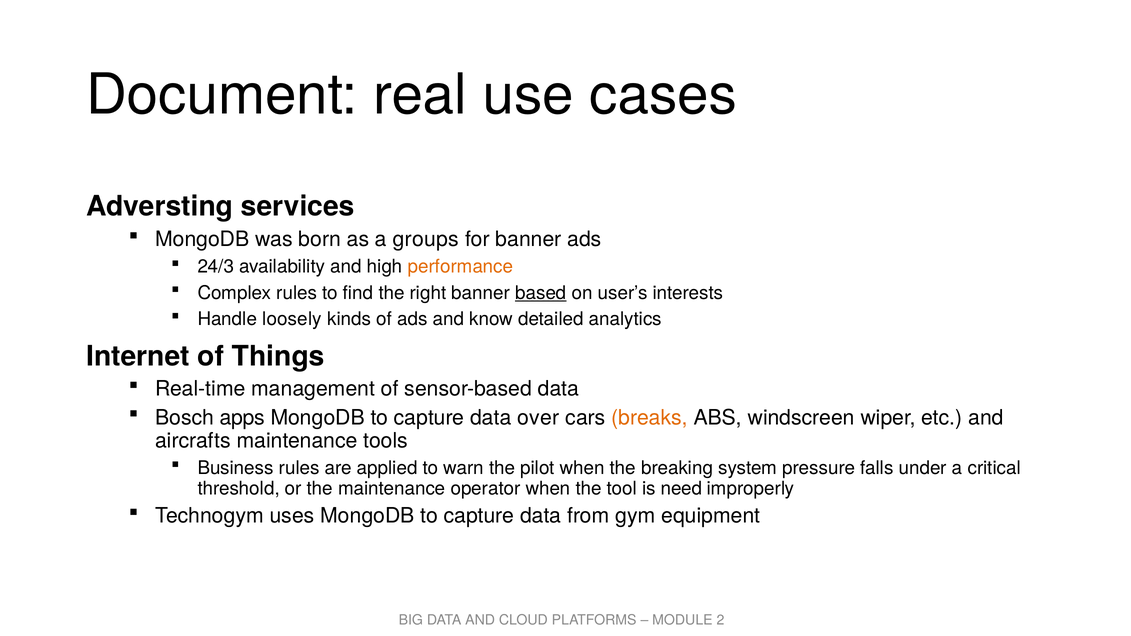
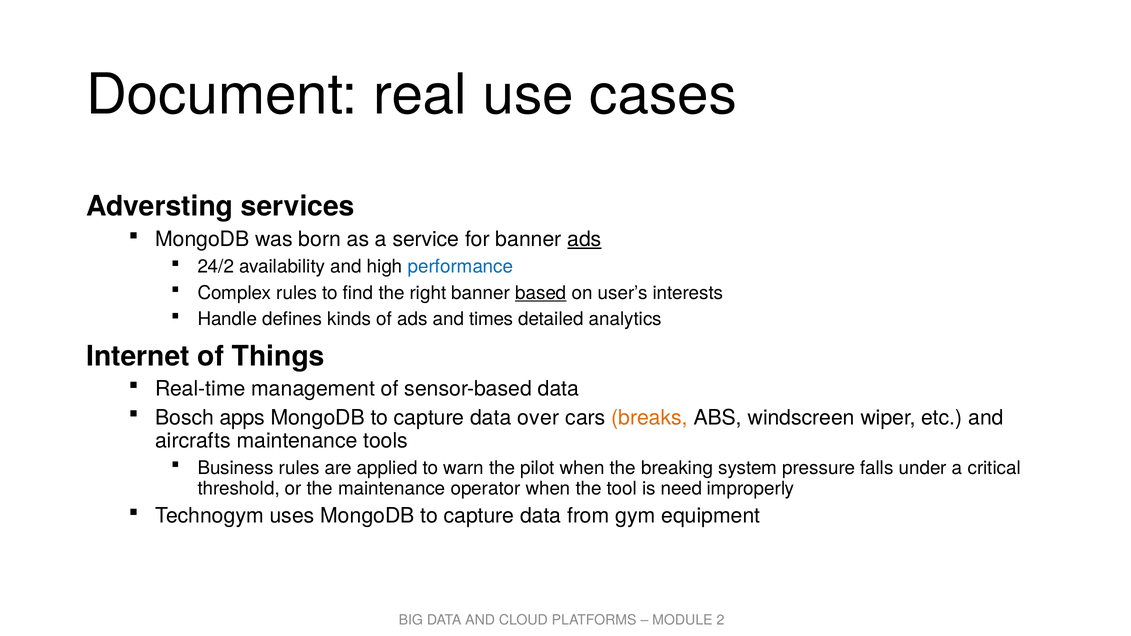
groups: groups -> service
ads at (584, 239) underline: none -> present
24/3: 24/3 -> 24/2
performance colour: orange -> blue
loosely: loosely -> defines
know: know -> times
